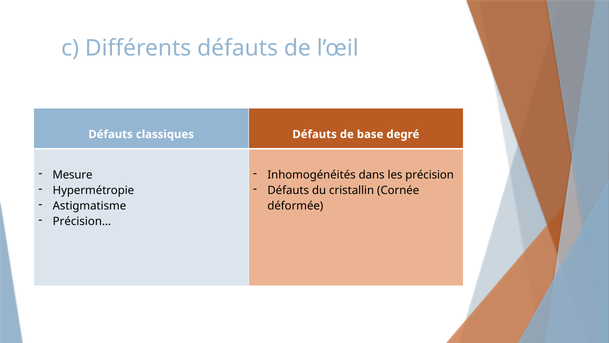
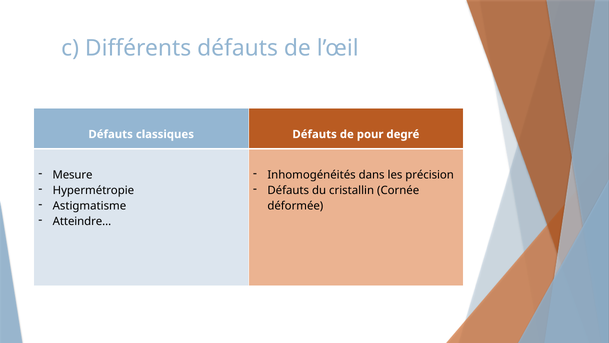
base: base -> pour
Précision…: Précision… -> Atteindre…
